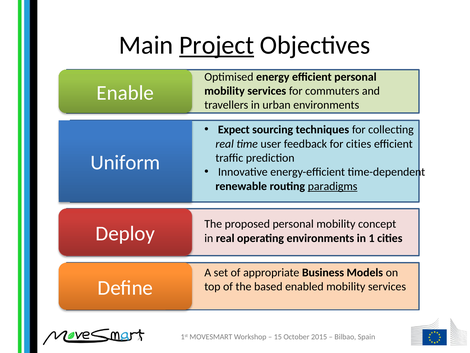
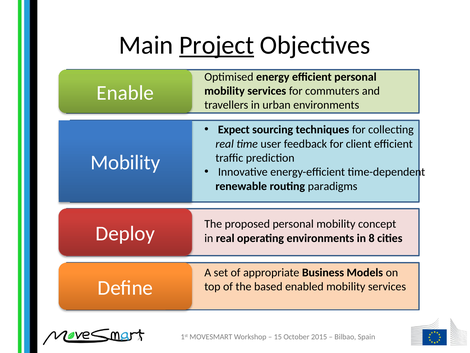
for cities: cities -> client
Uniform at (125, 163): Uniform -> Mobility
paradigms underline: present -> none
1: 1 -> 8
